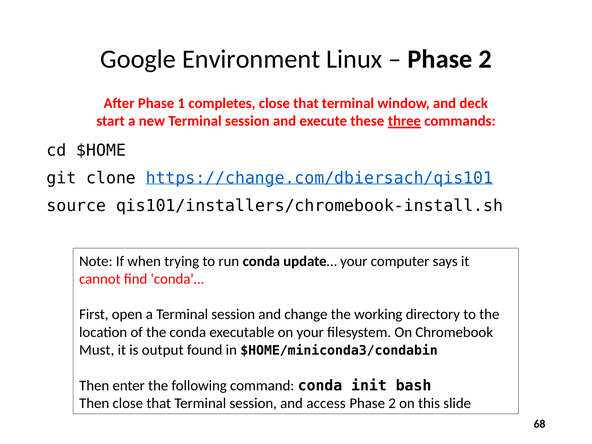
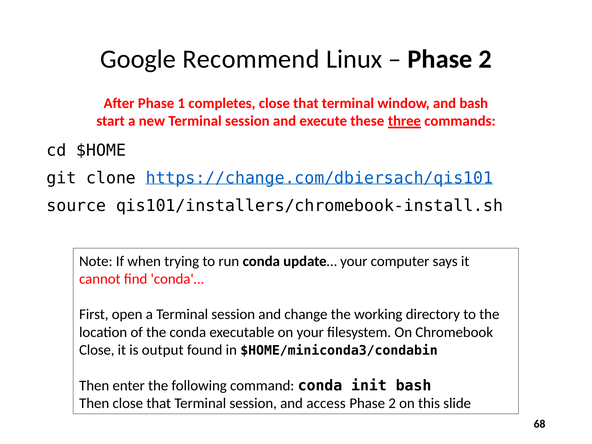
Environment: Environment -> Recommend
and deck: deck -> bash
Must at (97, 350): Must -> Close
